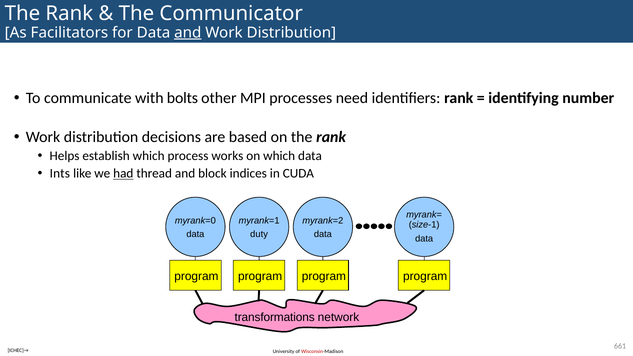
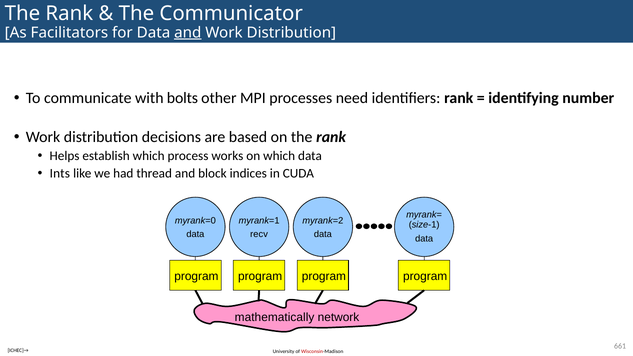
had underline: present -> none
duty: duty -> recv
transformations: transformations -> mathematically
